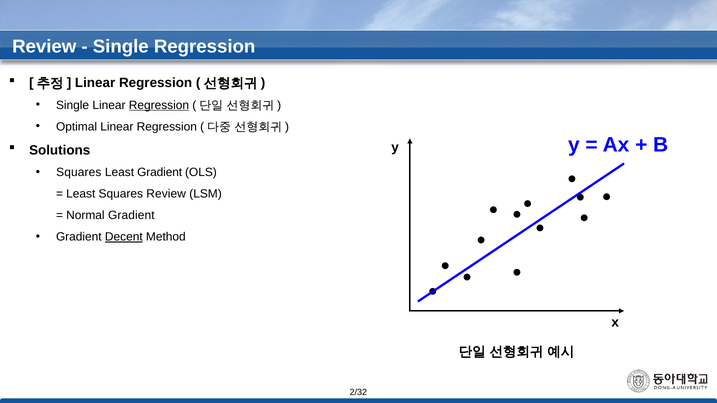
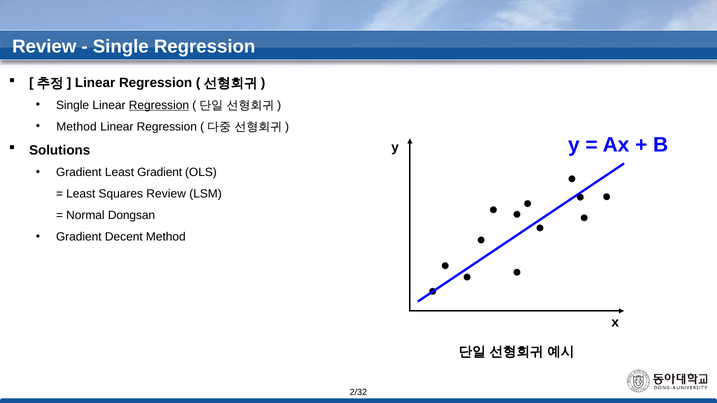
Optimal at (77, 127): Optimal -> Method
Squares at (79, 172): Squares -> Gradient
Normal Gradient: Gradient -> Dongsan
Decent underline: present -> none
